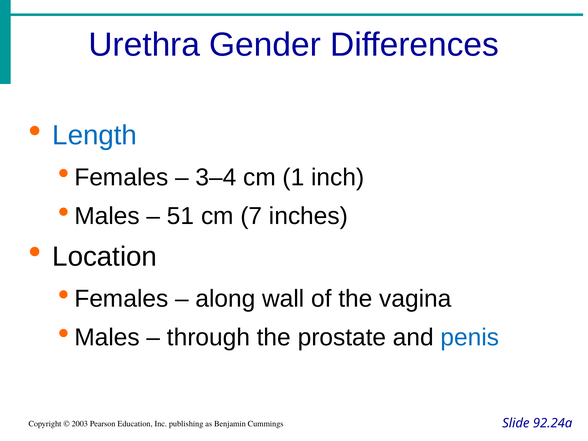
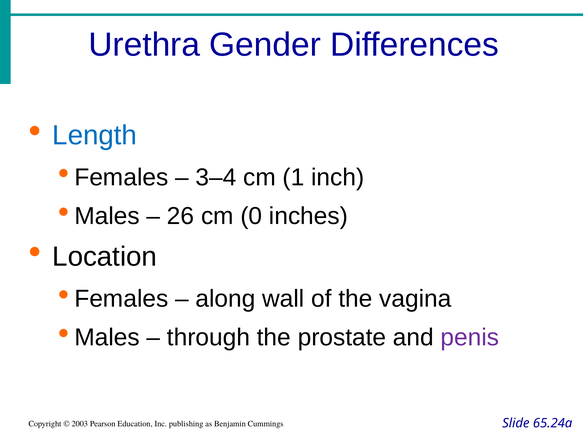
51: 51 -> 26
7: 7 -> 0
penis colour: blue -> purple
92.24a: 92.24a -> 65.24a
